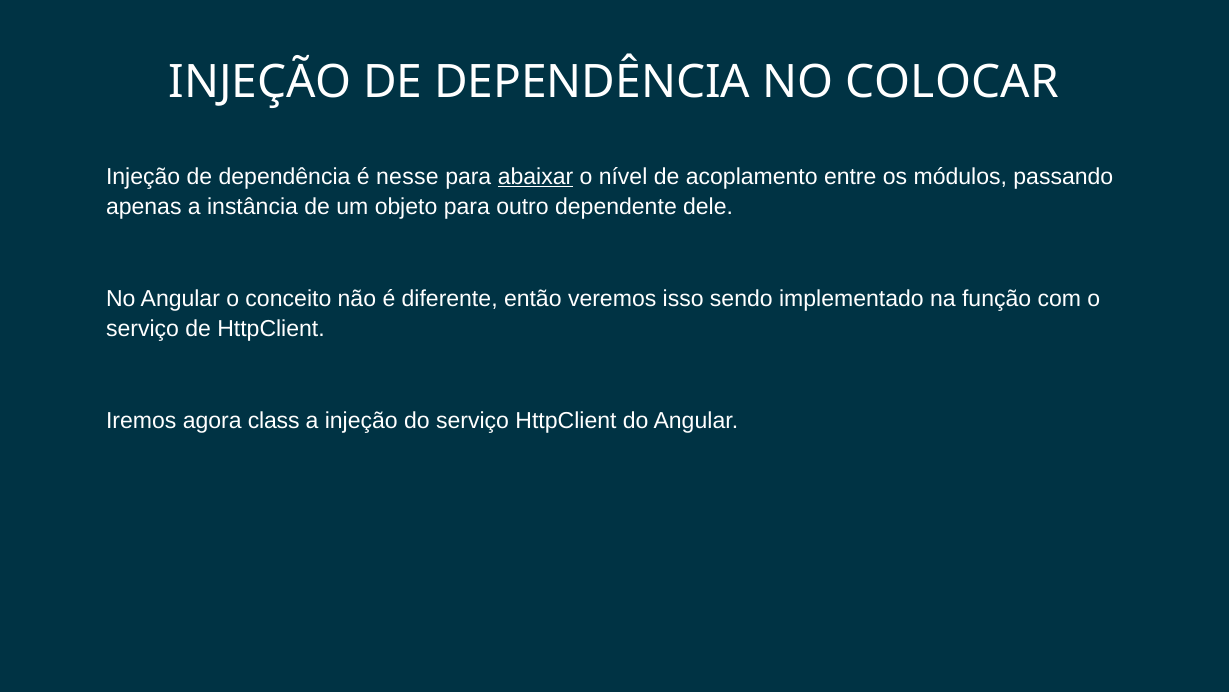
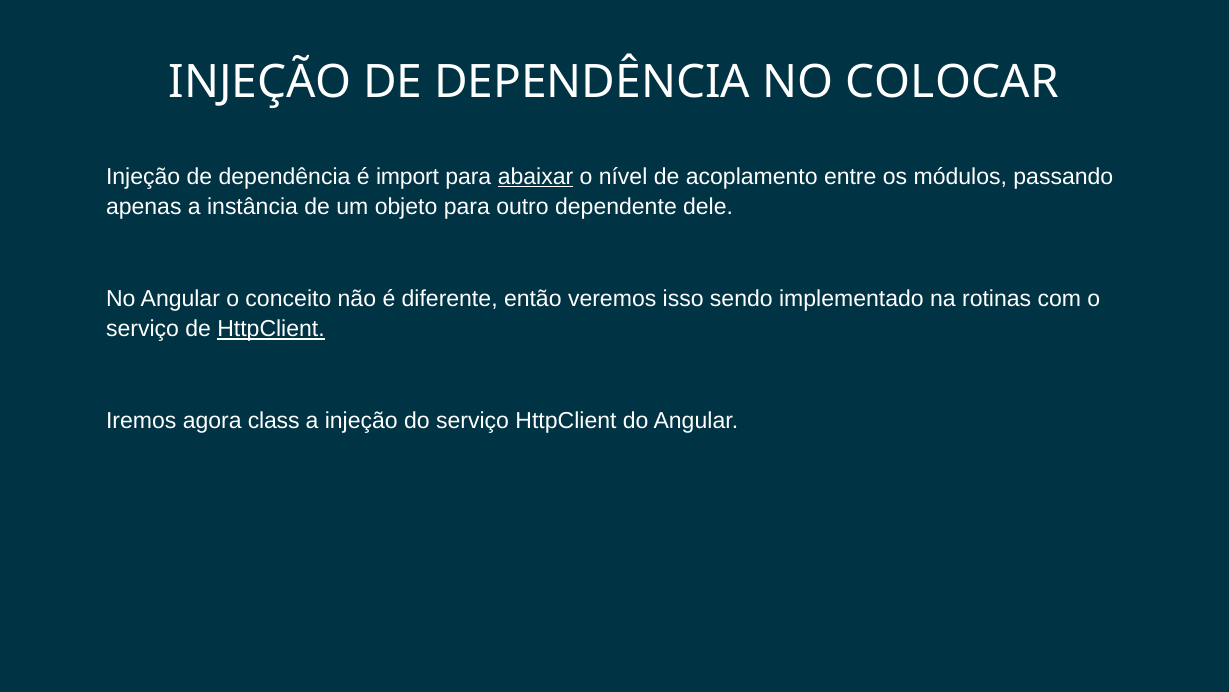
nesse: nesse -> import
função: função -> rotinas
HttpClient at (271, 329) underline: none -> present
